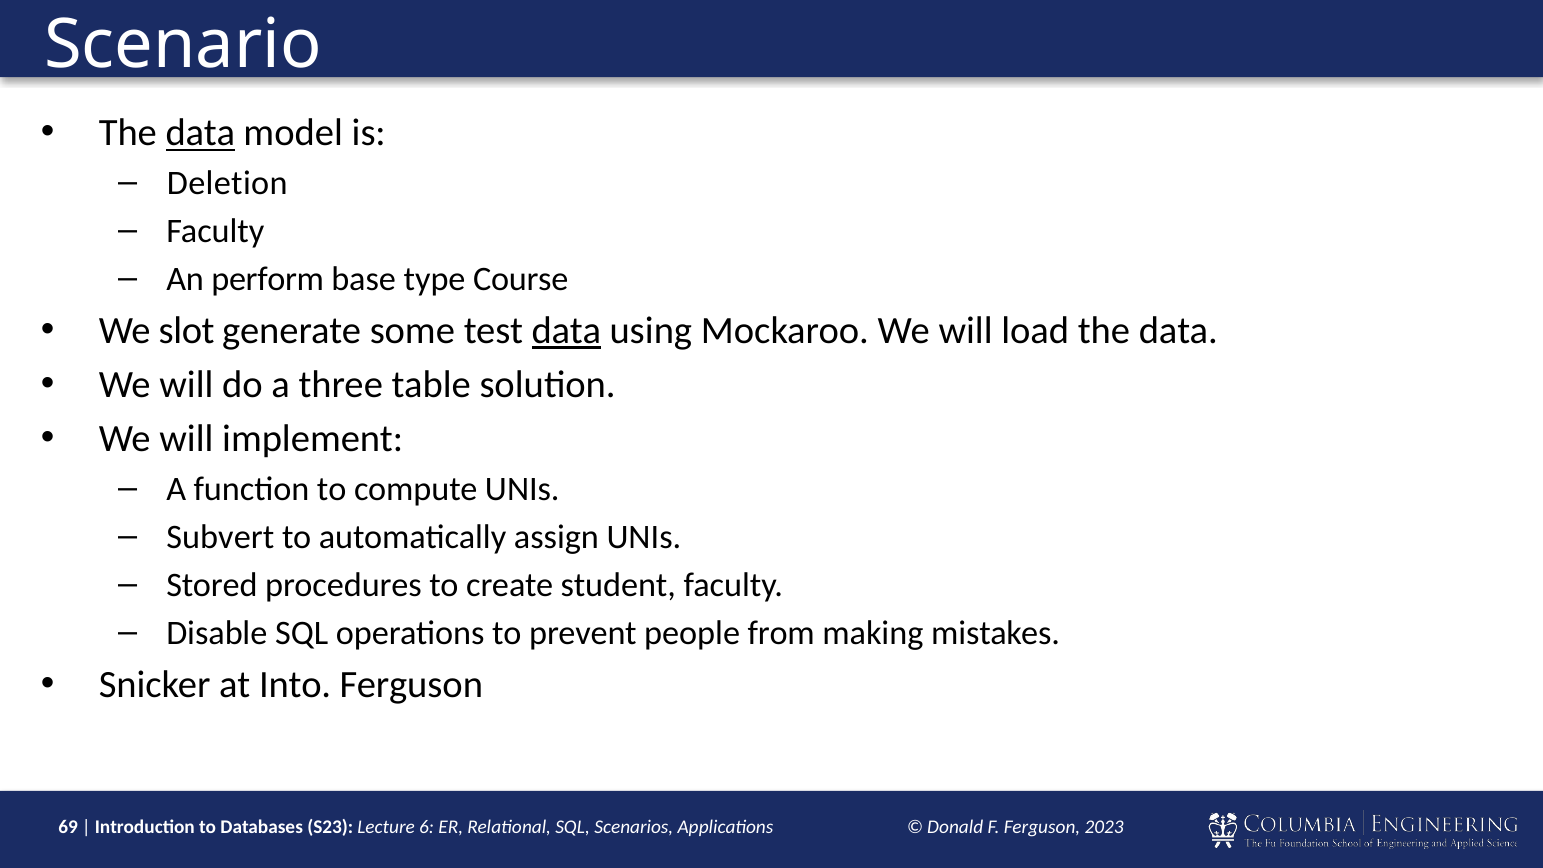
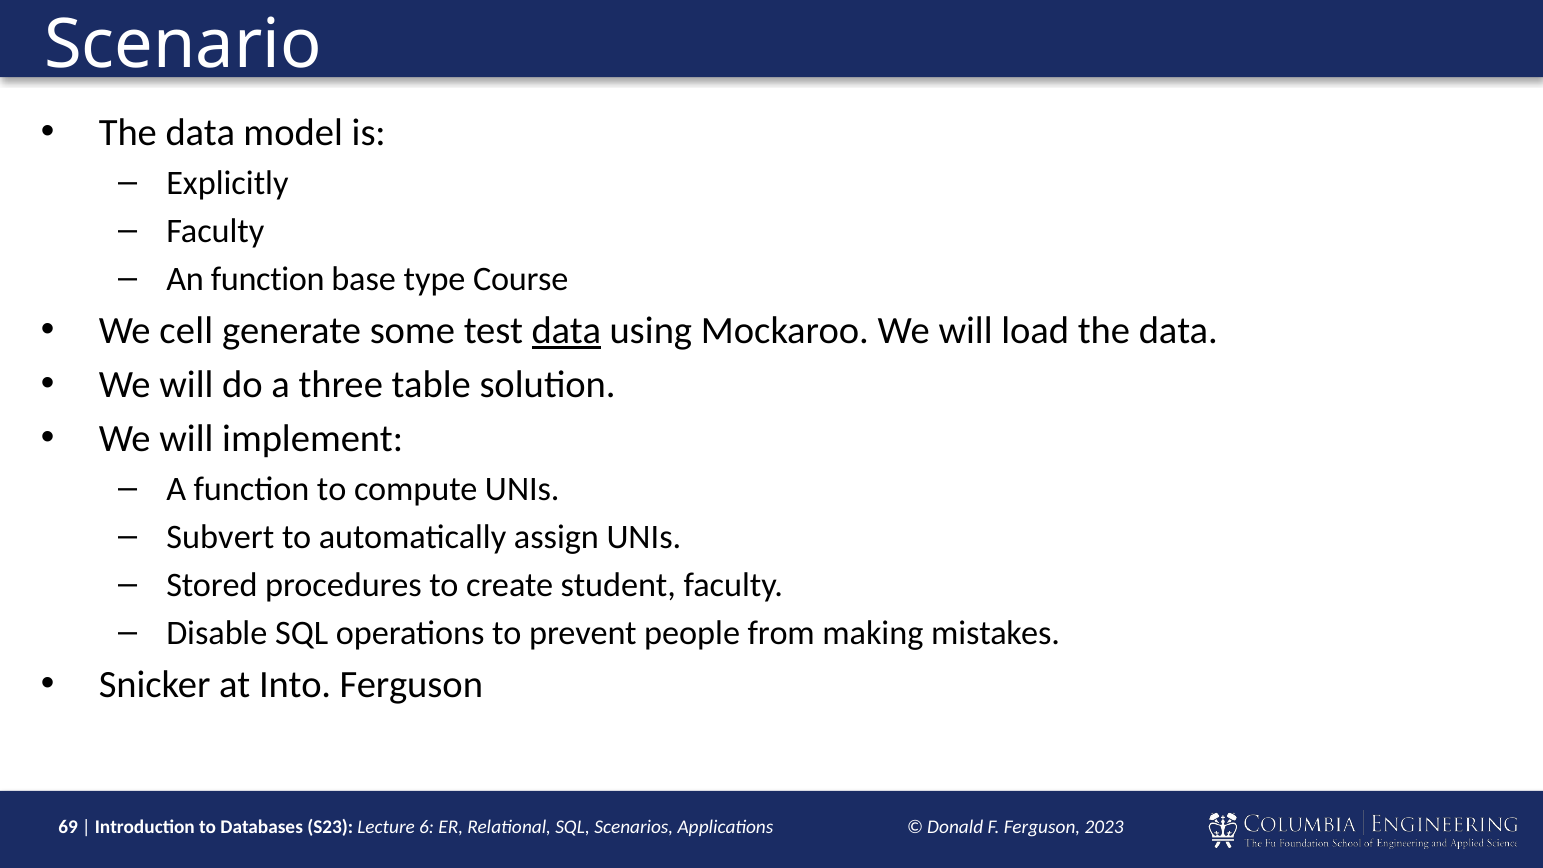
data at (200, 133) underline: present -> none
Deletion: Deletion -> Explicitly
An perform: perform -> function
slot: slot -> cell
